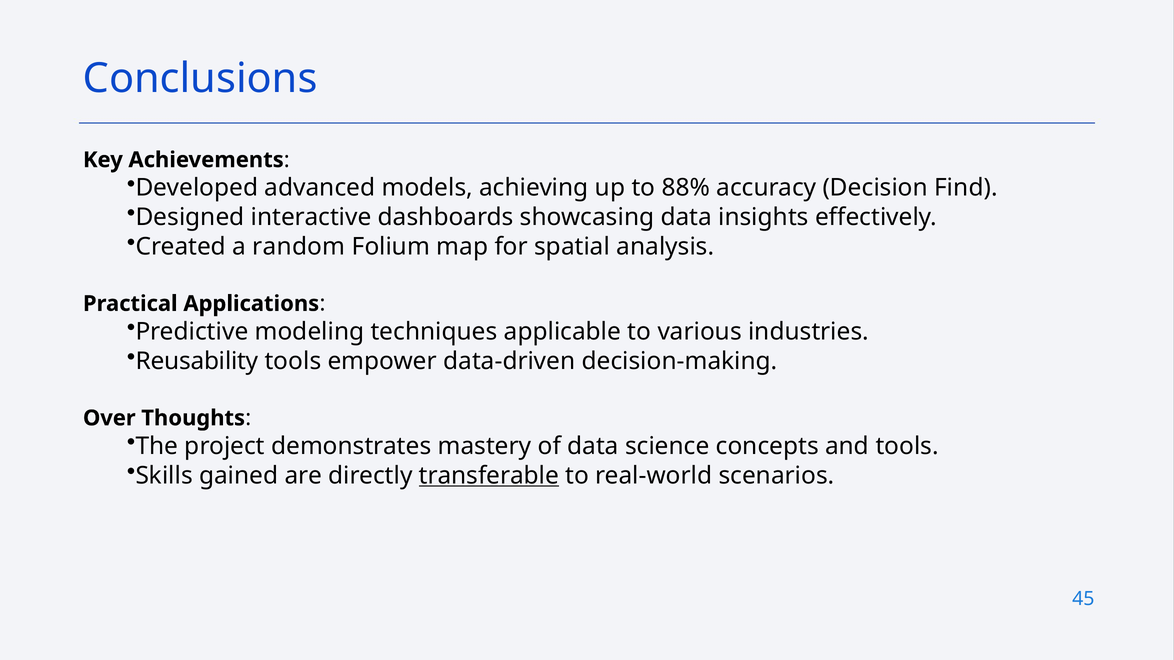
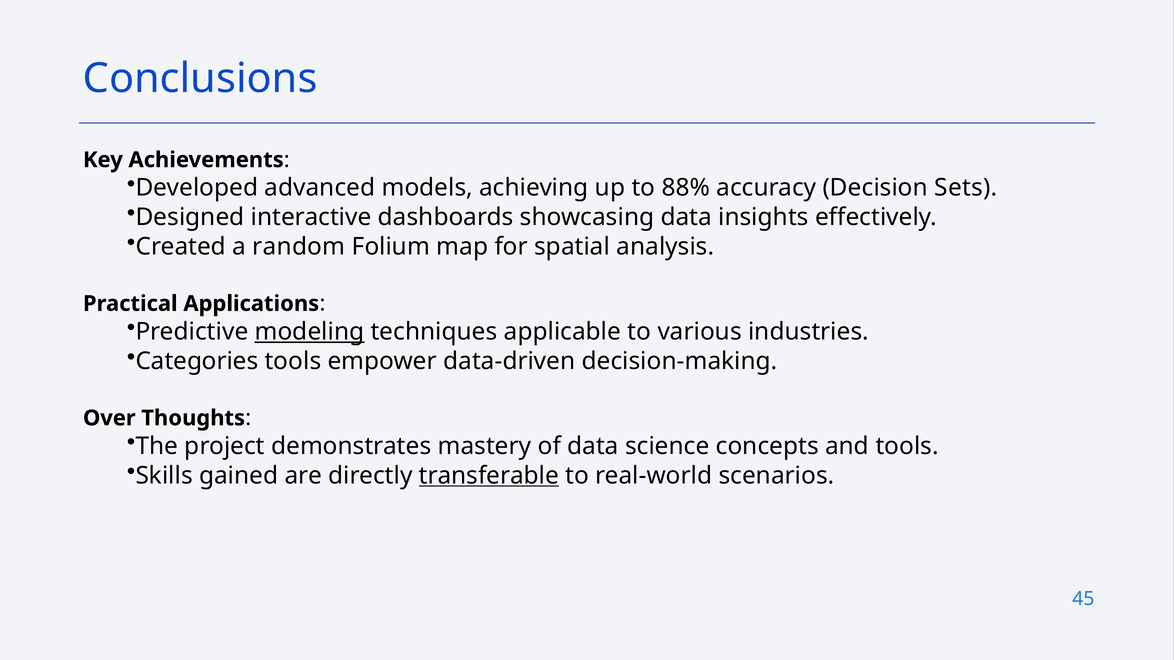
Find: Find -> Sets
modeling underline: none -> present
Reusability: Reusability -> Categories
